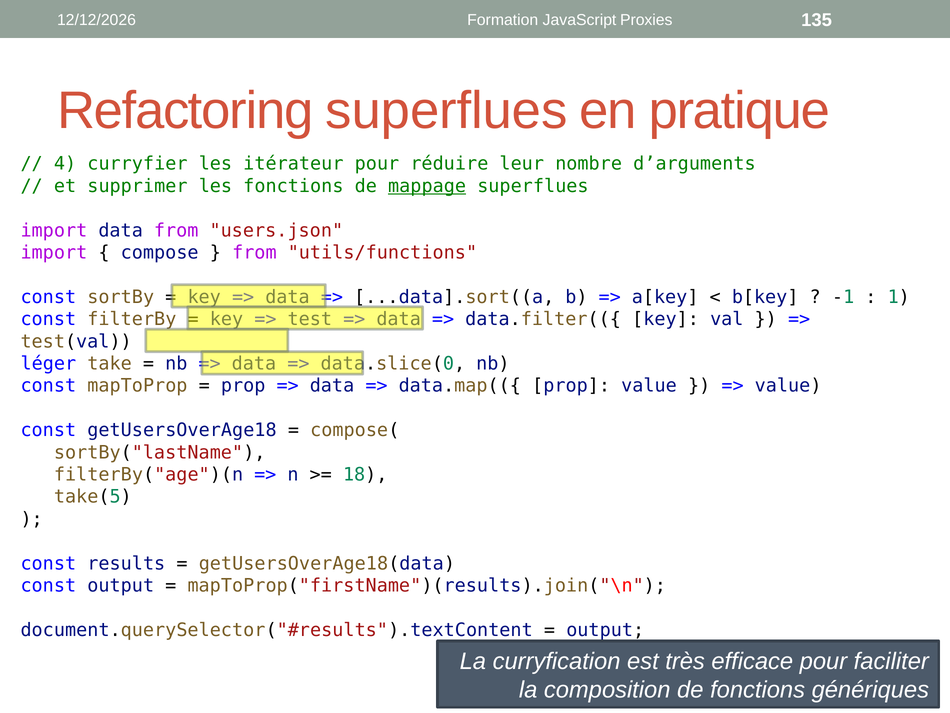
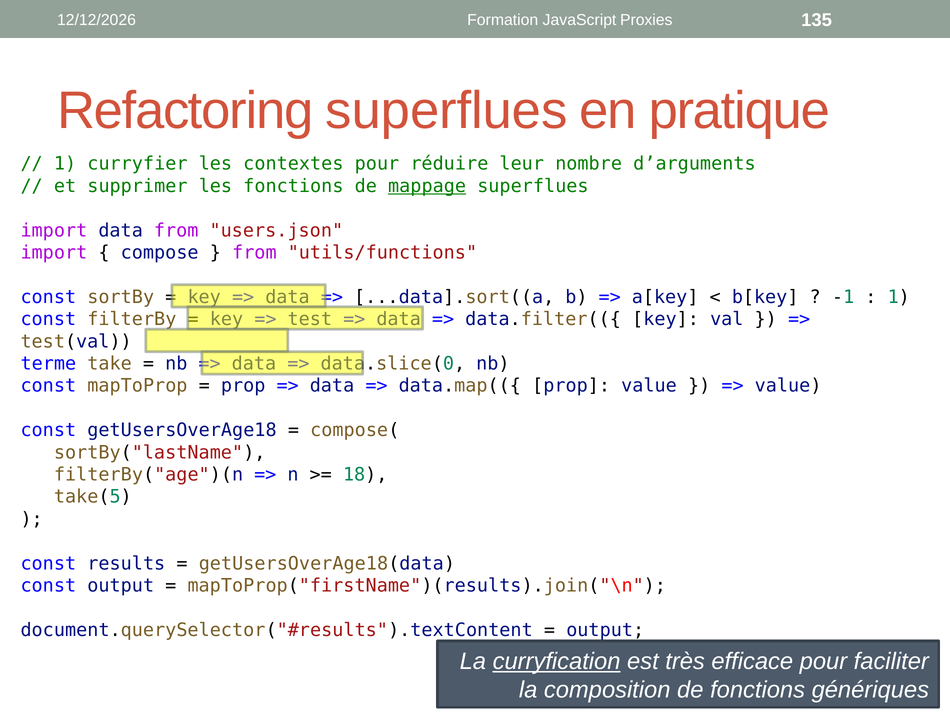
4 at (65, 164): 4 -> 1
itérateur: itérateur -> contextes
léger: léger -> terme
curryfication underline: none -> present
